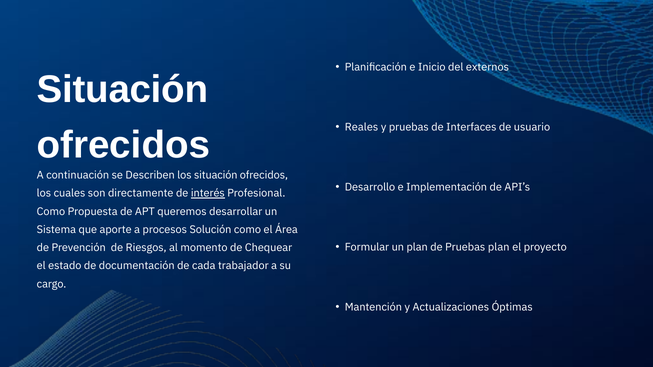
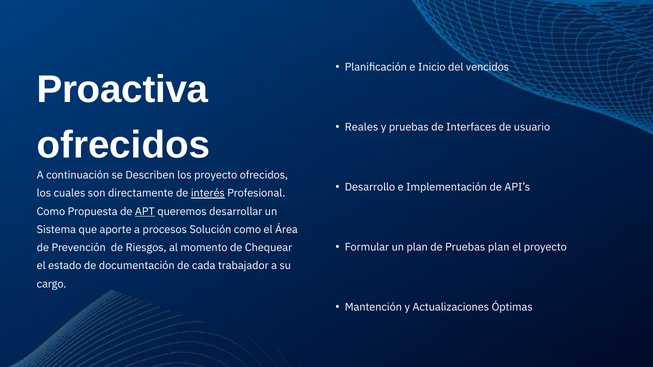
externos: externos -> vencidos
Situación at (122, 90): Situación -> Proactiva
los situación: situación -> proyecto
APT underline: none -> present
